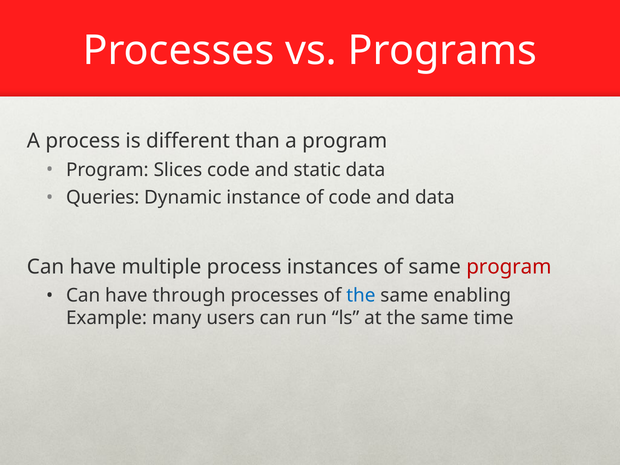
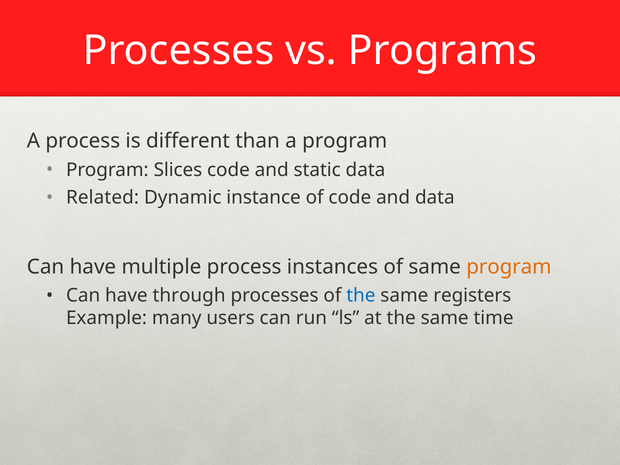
Queries: Queries -> Related
program at (509, 267) colour: red -> orange
enabling: enabling -> registers
